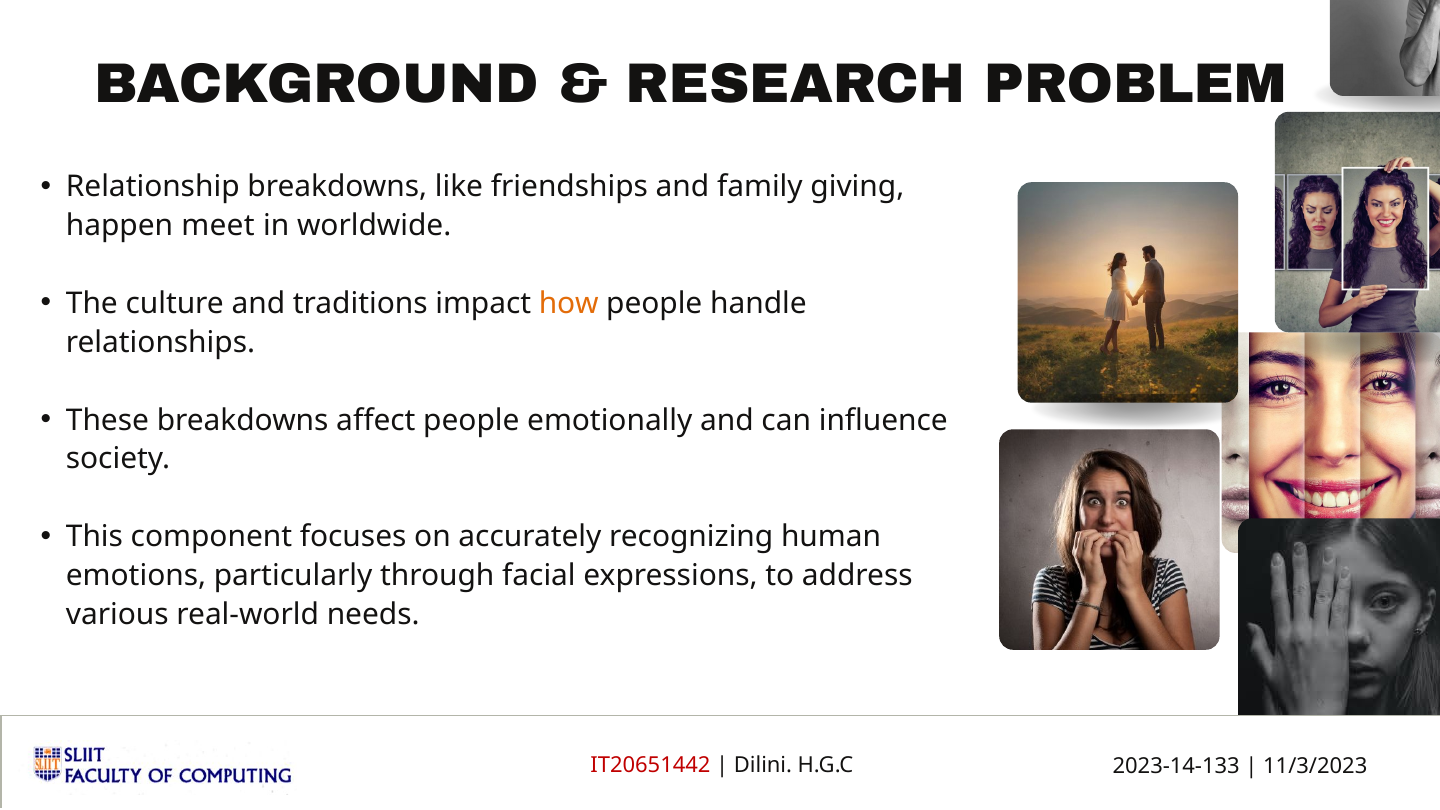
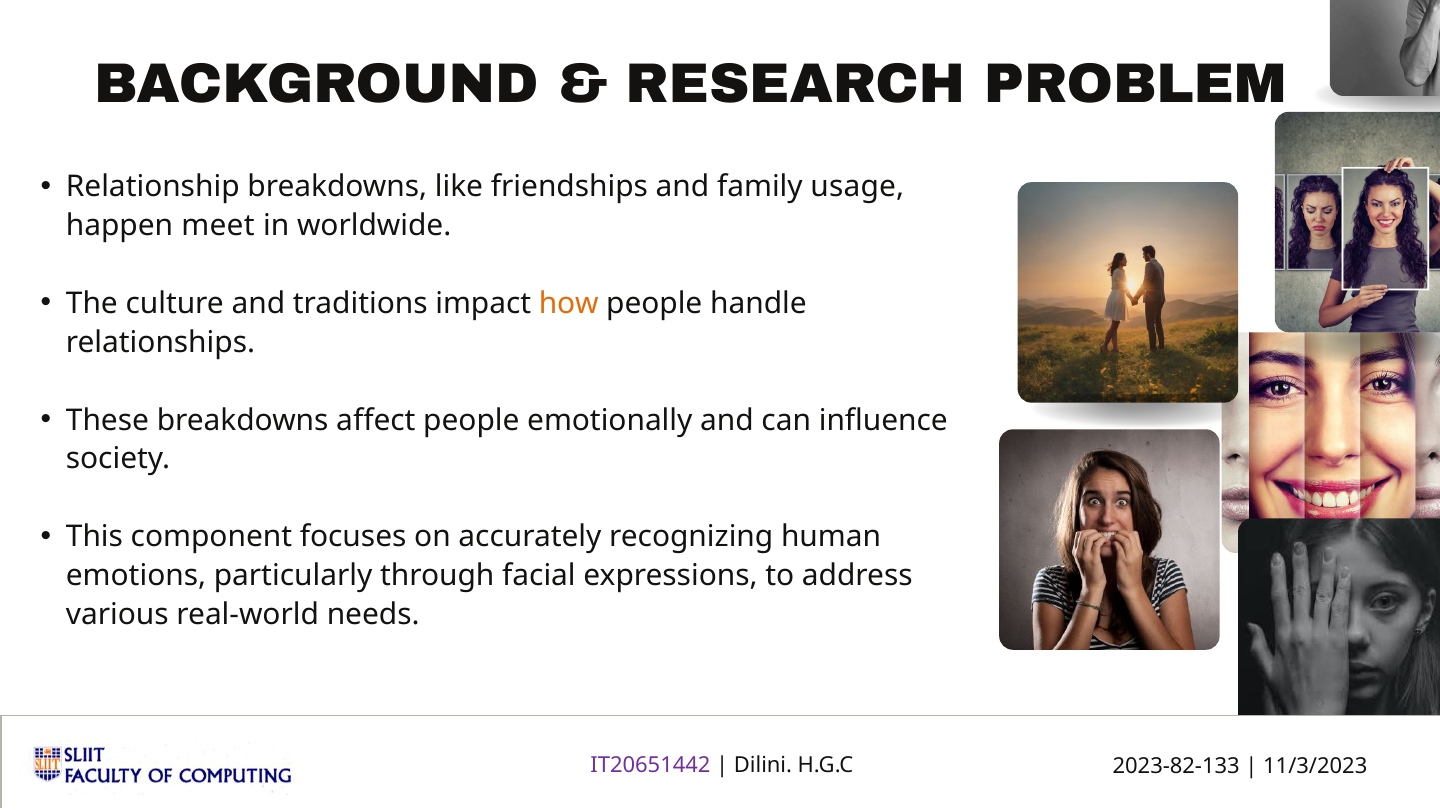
giving: giving -> usage
IT20651442 colour: red -> purple
2023-14-133: 2023-14-133 -> 2023-82-133
